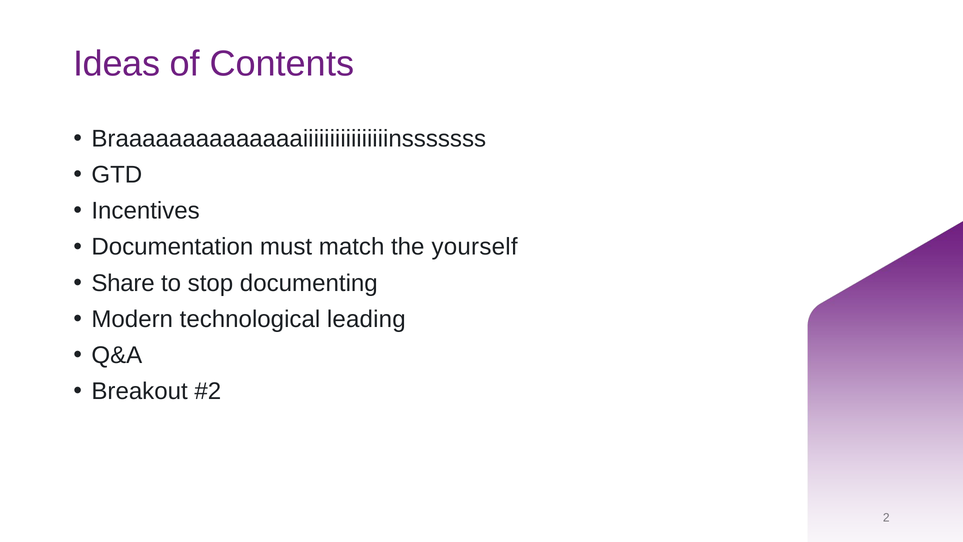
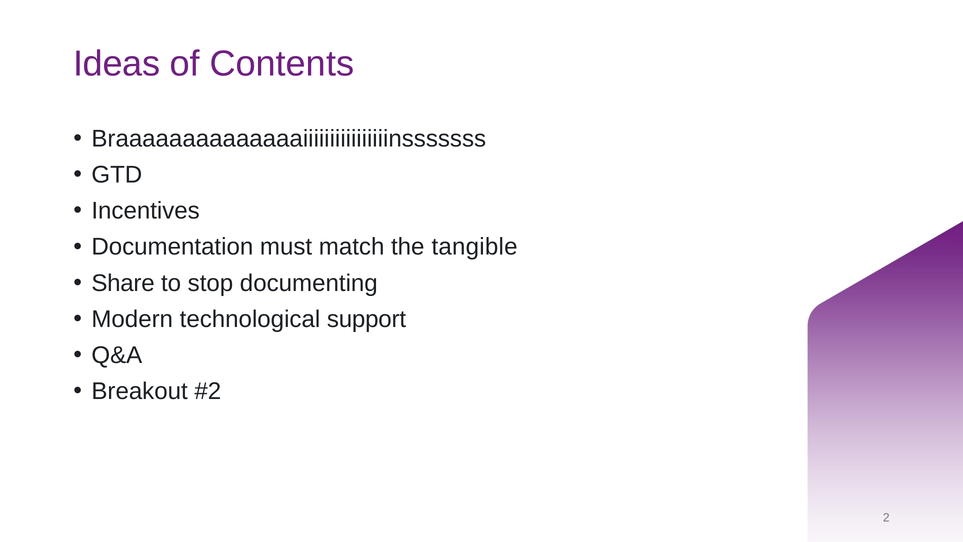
yourself: yourself -> tangible
leading: leading -> support
